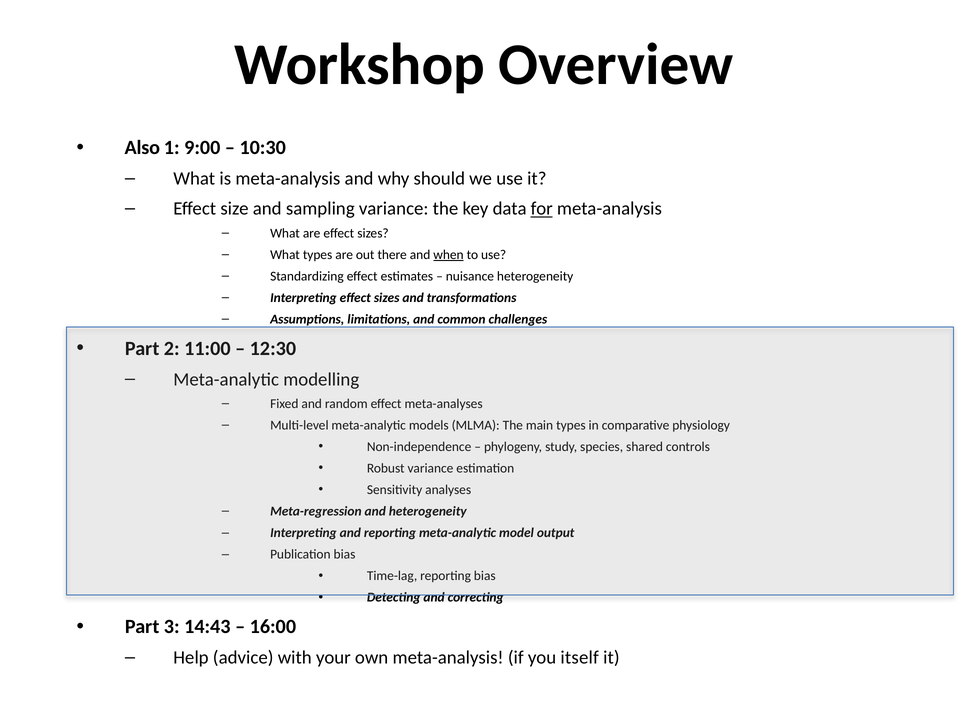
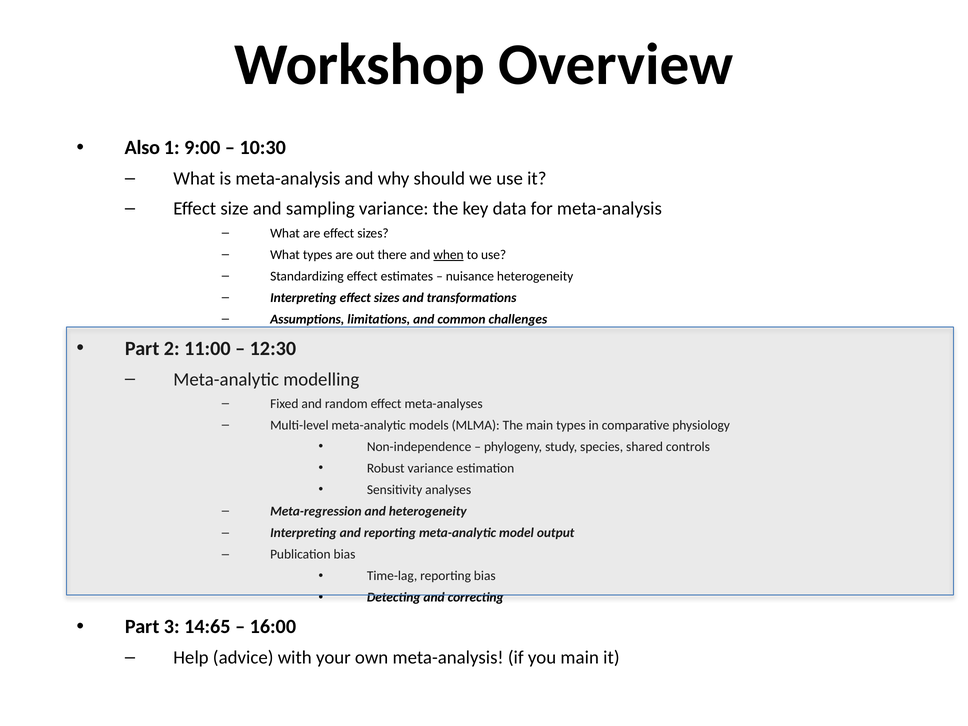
for underline: present -> none
14:43: 14:43 -> 14:65
you itself: itself -> main
